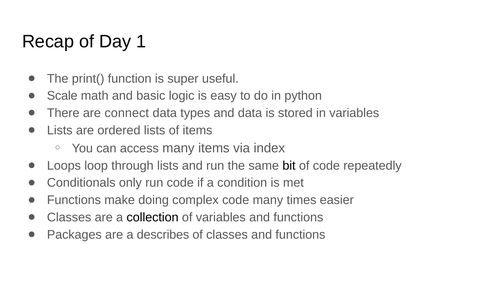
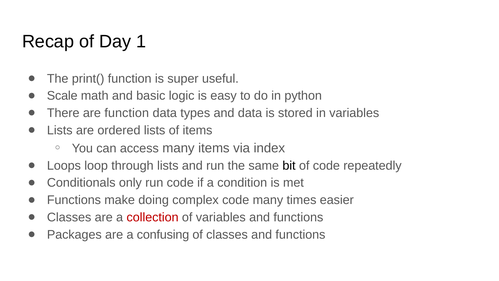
are connect: connect -> function
collection colour: black -> red
describes: describes -> confusing
